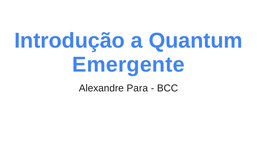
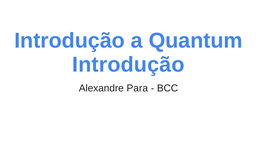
Emergente at (128, 64): Emergente -> Introdução
